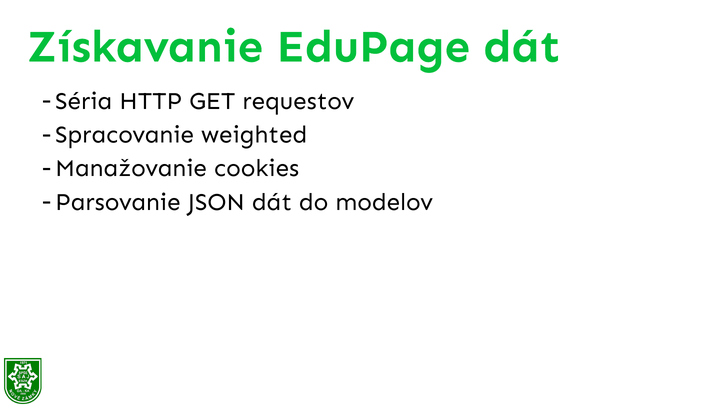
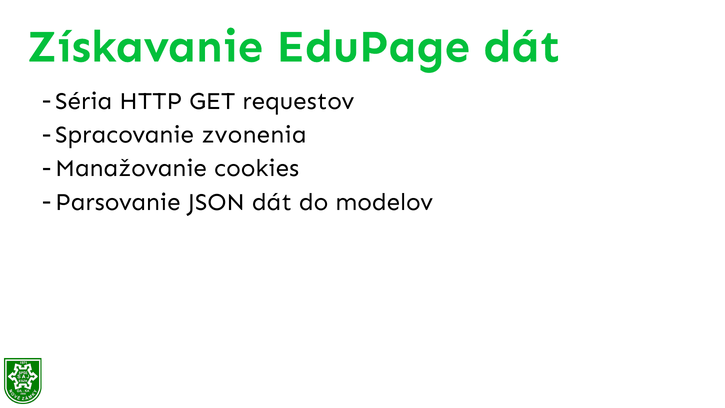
weighted: weighted -> zvonenia
